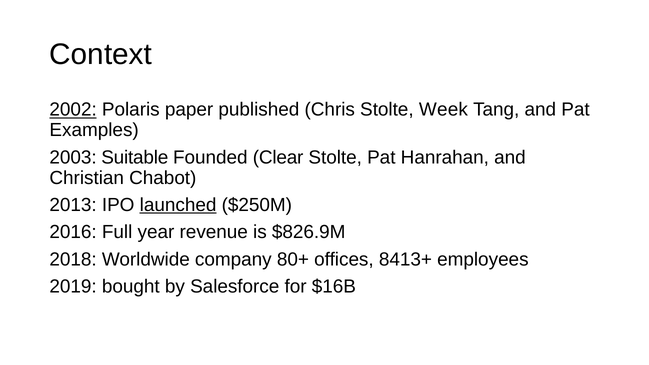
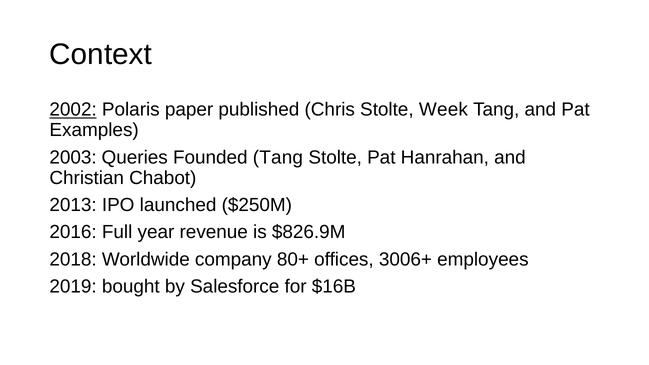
Suitable: Suitable -> Queries
Founded Clear: Clear -> Tang
launched underline: present -> none
8413+: 8413+ -> 3006+
